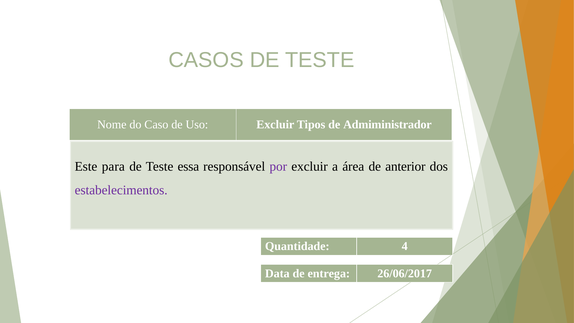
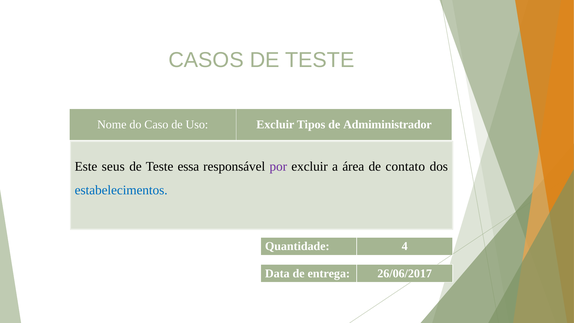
para: para -> seus
anterior: anterior -> contato
estabelecimentos colour: purple -> blue
